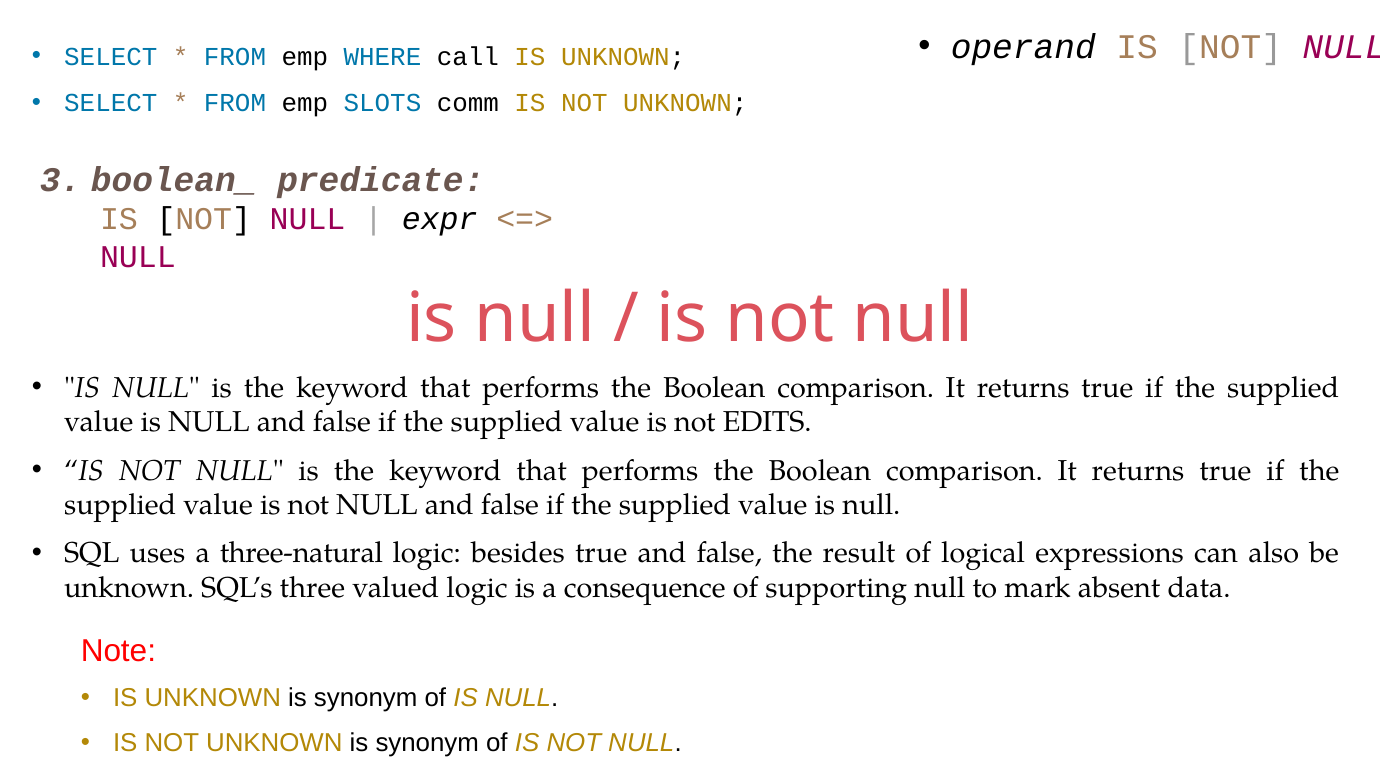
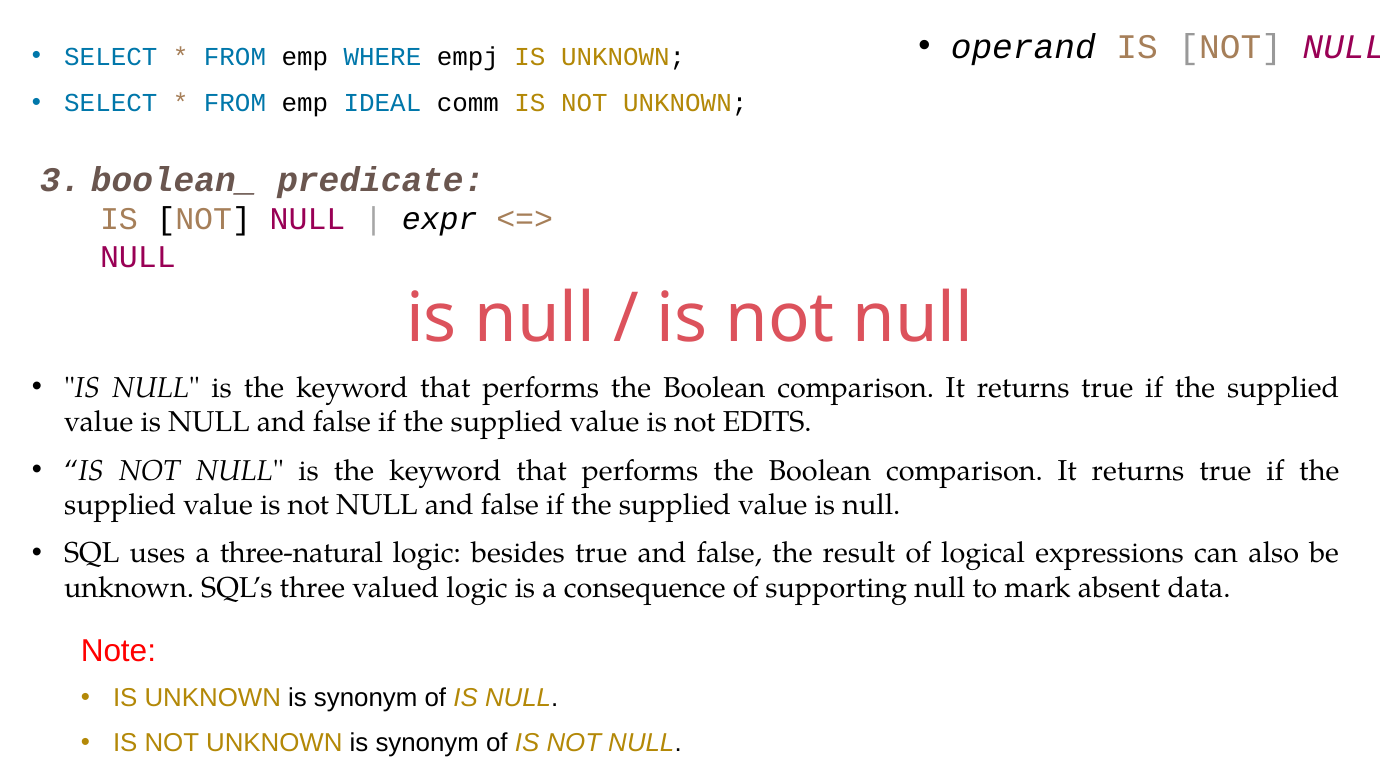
call: call -> empj
SLOTS: SLOTS -> IDEAL
